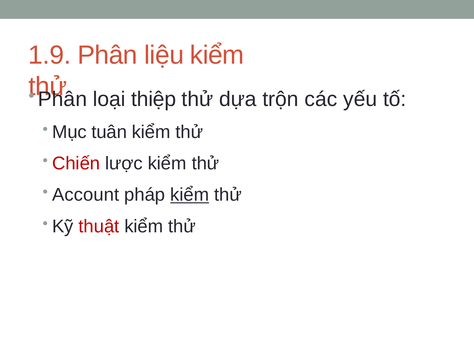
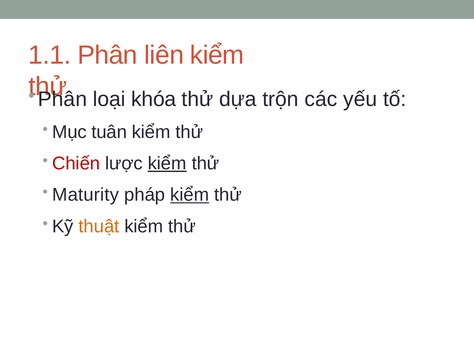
1.9: 1.9 -> 1.1
liệu: liệu -> liên
thiệp: thiệp -> khóa
kiểm at (167, 164) underline: none -> present
Account: Account -> Maturity
thuật colour: red -> orange
